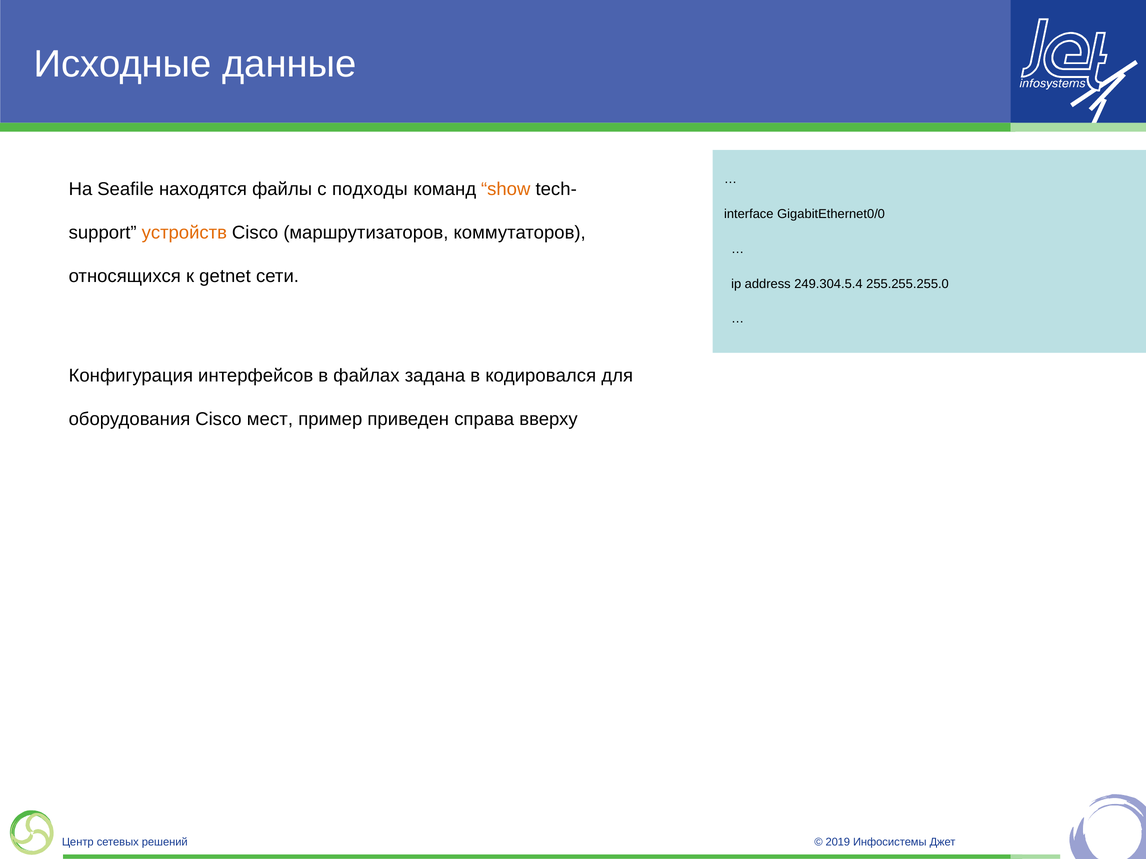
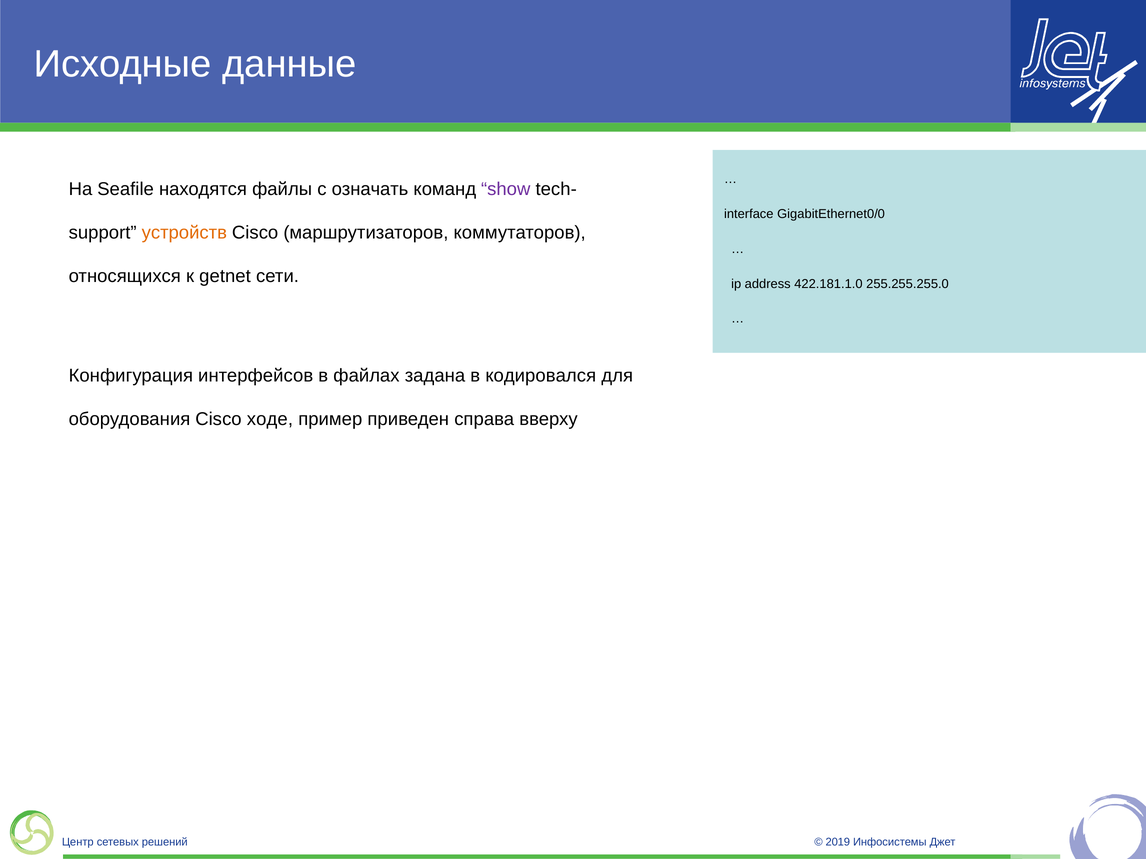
подходы: подходы -> означать
show colour: orange -> purple
249.304.5.4: 249.304.5.4 -> 422.181.1.0
мест: мест -> ходе
